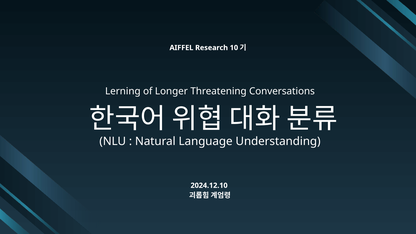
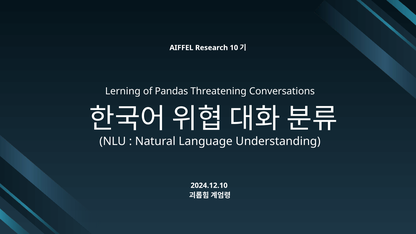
Longer: Longer -> Pandas
